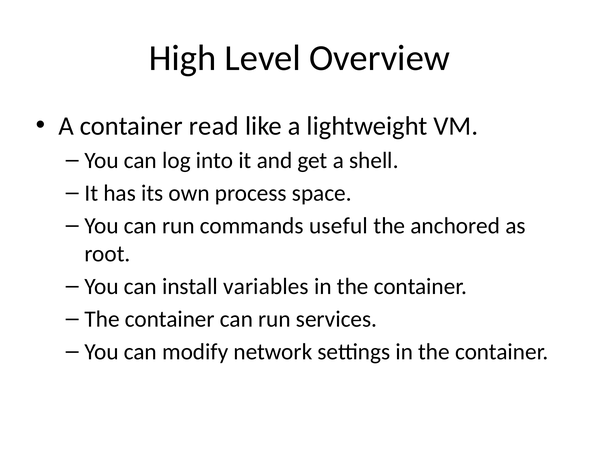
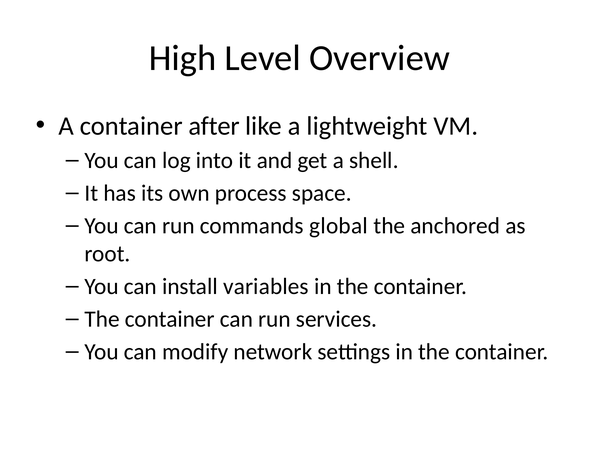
read: read -> after
useful: useful -> global
